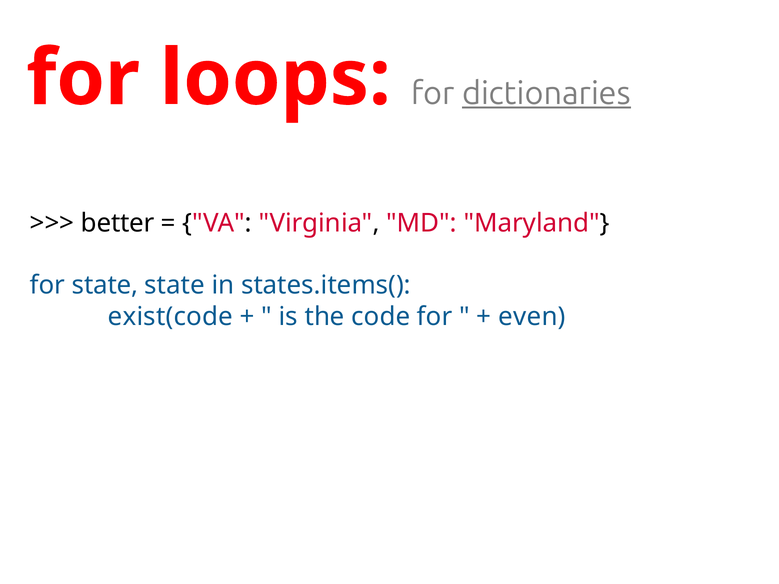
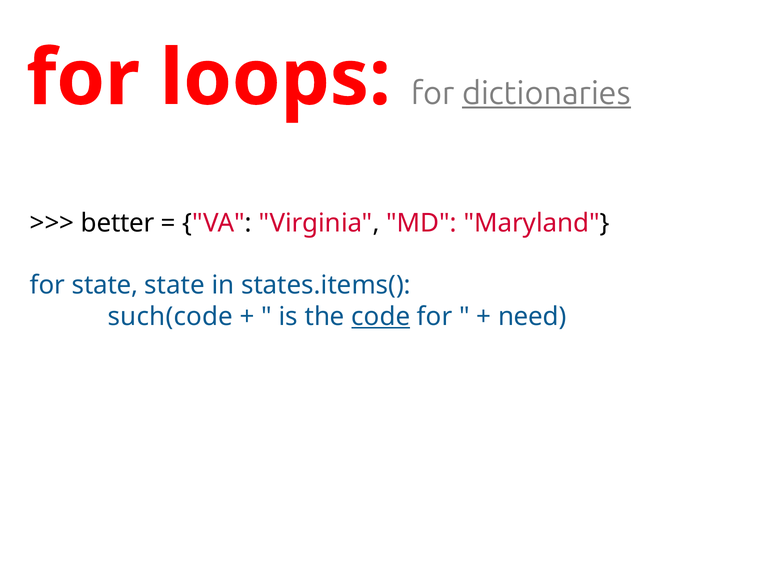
exist(code: exist(code -> such(code
code underline: none -> present
even: even -> need
